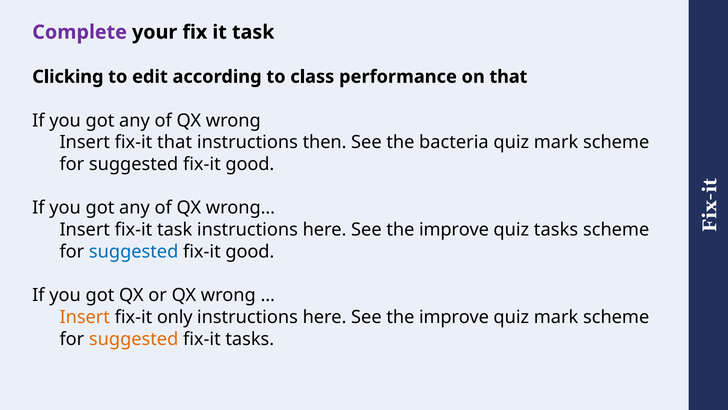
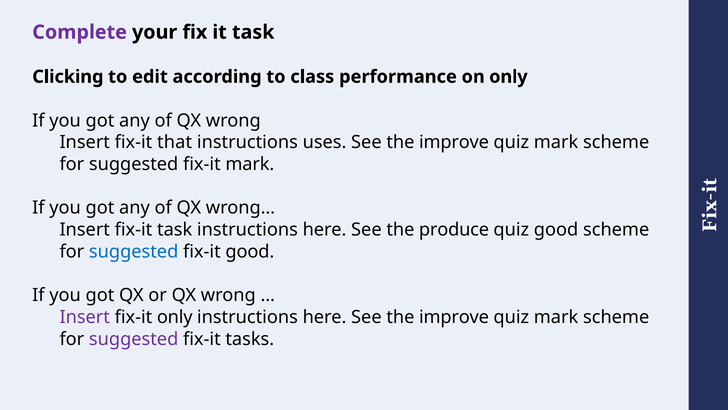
on that: that -> only
then: then -> uses
bacteria at (454, 142): bacteria -> improve
good at (250, 164): good -> mark
improve at (454, 230): improve -> produce
quiz tasks: tasks -> good
Insert at (85, 317) colour: orange -> purple
suggested at (134, 339) colour: orange -> purple
